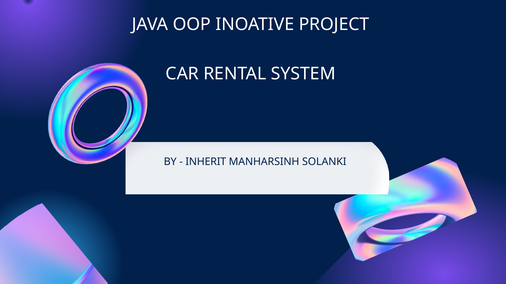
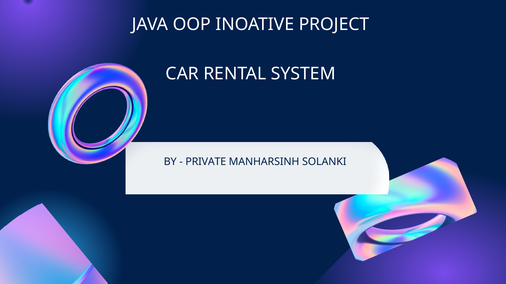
INHERIT: INHERIT -> PRIVATE
